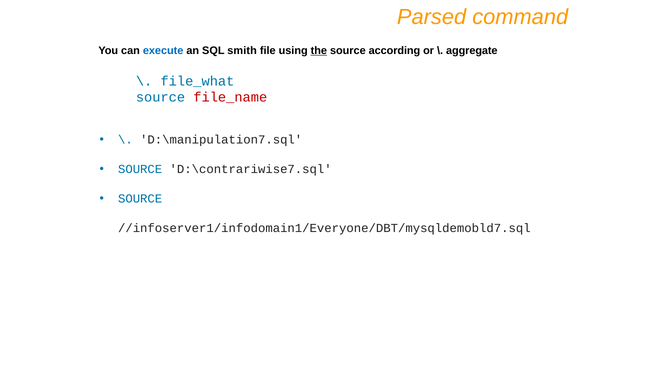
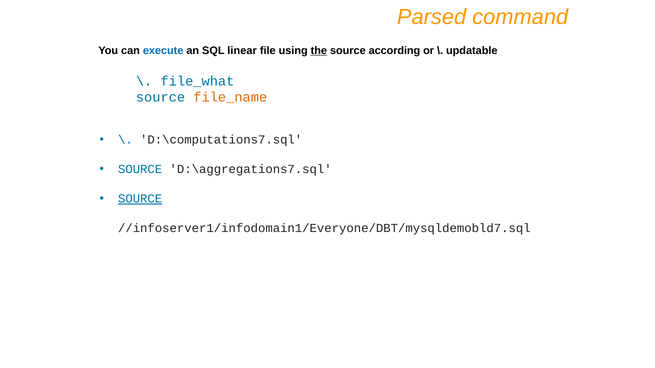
smith: smith -> linear
aggregate: aggregate -> updatable
file_name colour: red -> orange
D:\manipulation7.sql: D:\manipulation7.sql -> D:\computations7.sql
D:\contrariwise7.sql: D:\contrariwise7.sql -> D:\aggregations7.sql
SOURCE at (140, 199) underline: none -> present
